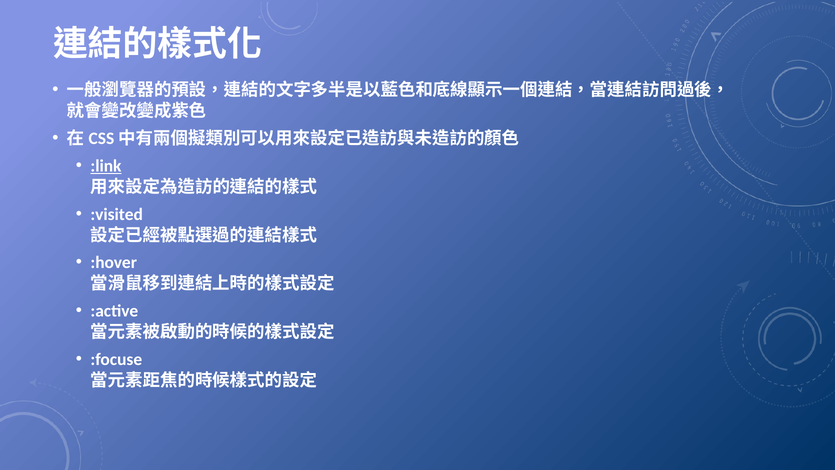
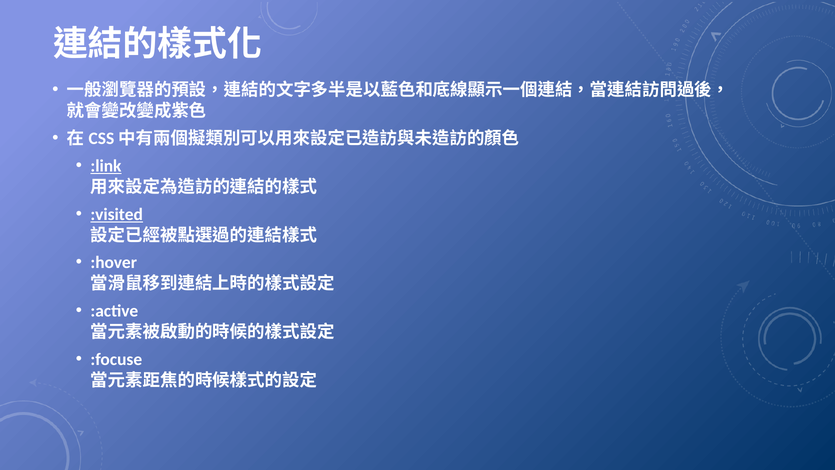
:visited underline: none -> present
